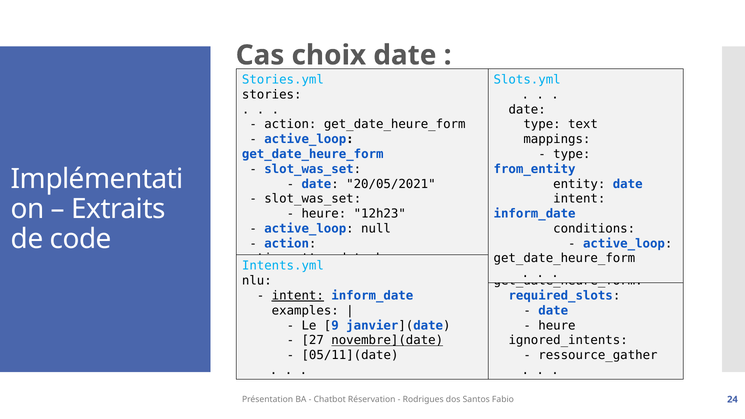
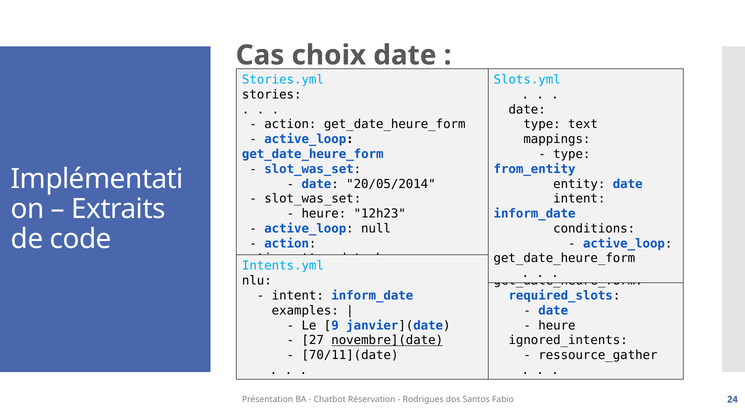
20/05/2021: 20/05/2021 -> 20/05/2014
intent at (298, 296) underline: present -> none
05/11](date: 05/11](date -> 70/11](date
